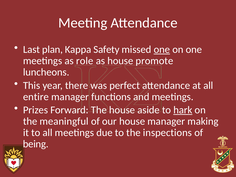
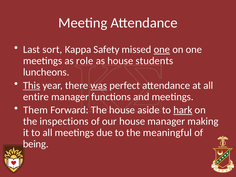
plan: plan -> sort
promote: promote -> students
This underline: none -> present
was underline: none -> present
Prizes: Prizes -> Them
meaningful: meaningful -> inspections
inspections: inspections -> meaningful
